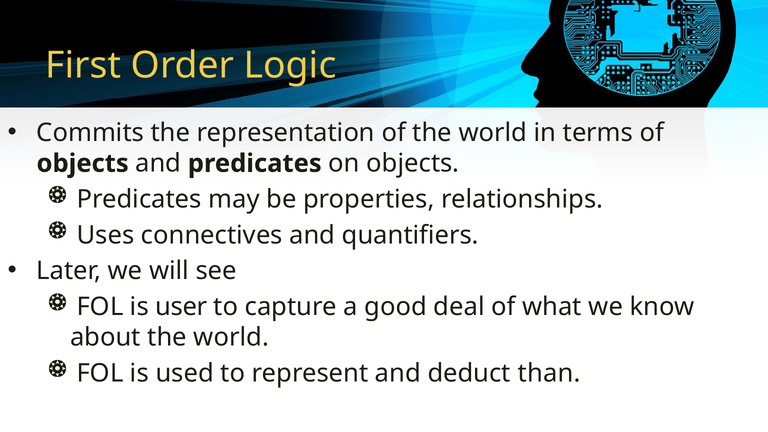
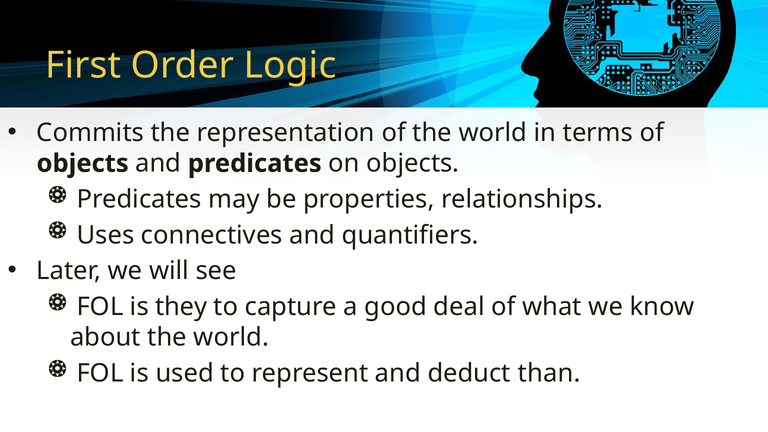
user: user -> they
